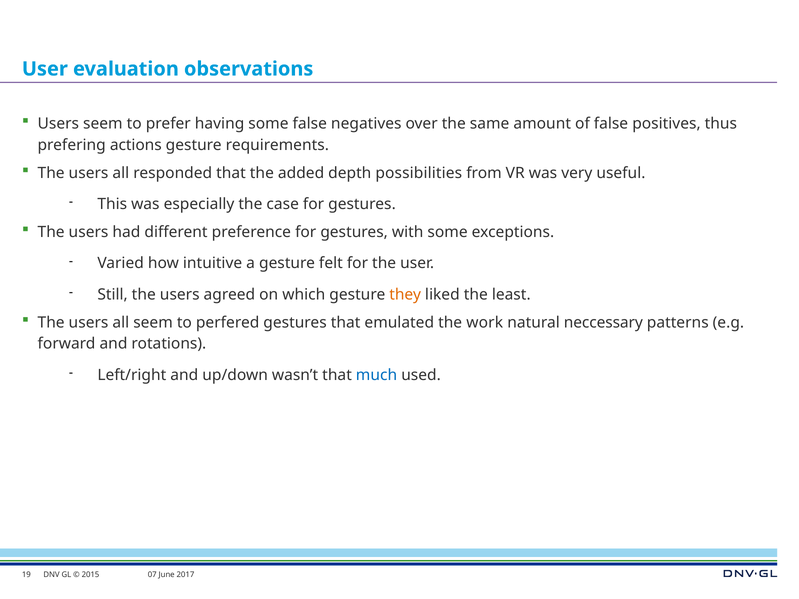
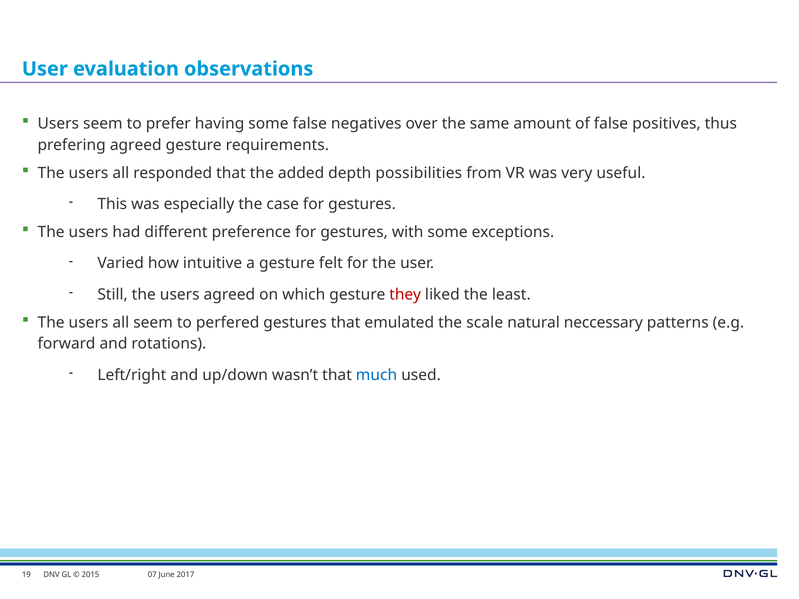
prefering actions: actions -> agreed
they colour: orange -> red
work: work -> scale
